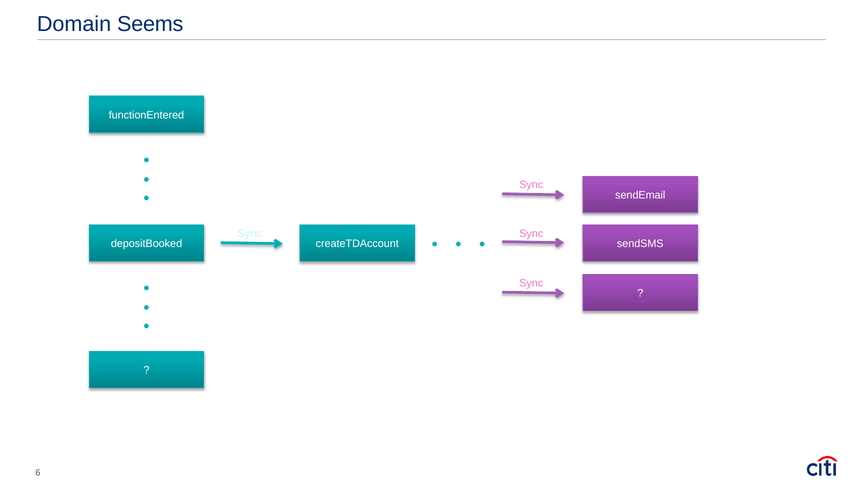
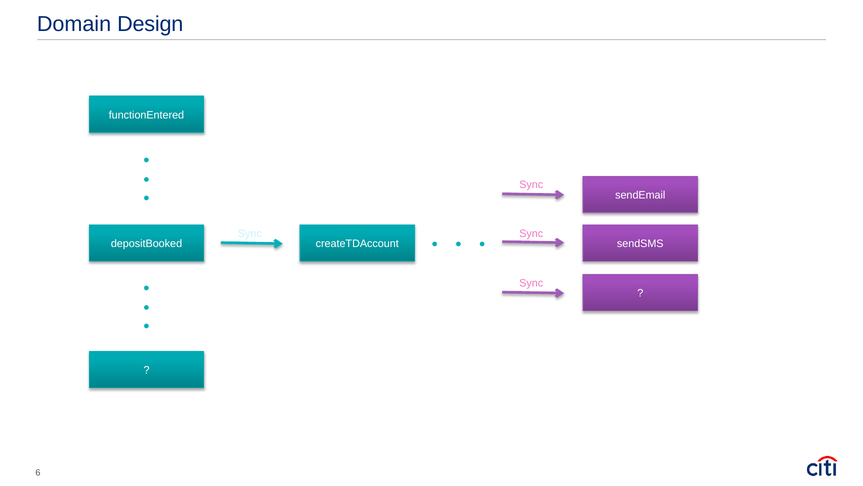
Seems: Seems -> Design
